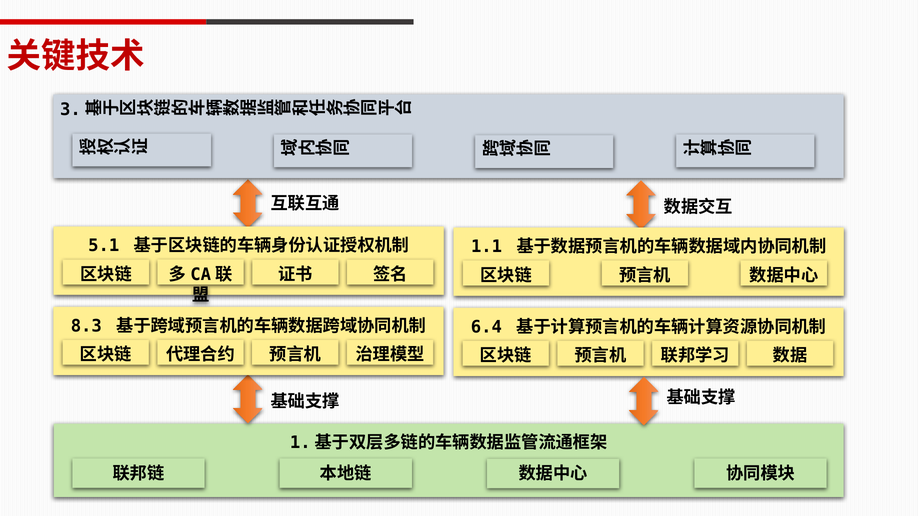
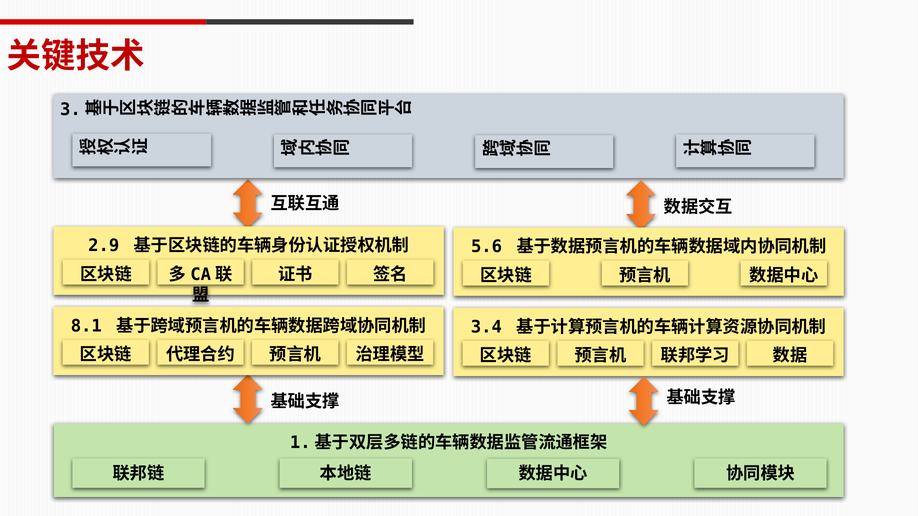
5.1: 5.1 -> 2.9
1.1: 1.1 -> 5.6
8.3: 8.3 -> 8.1
6.4: 6.4 -> 3.4
